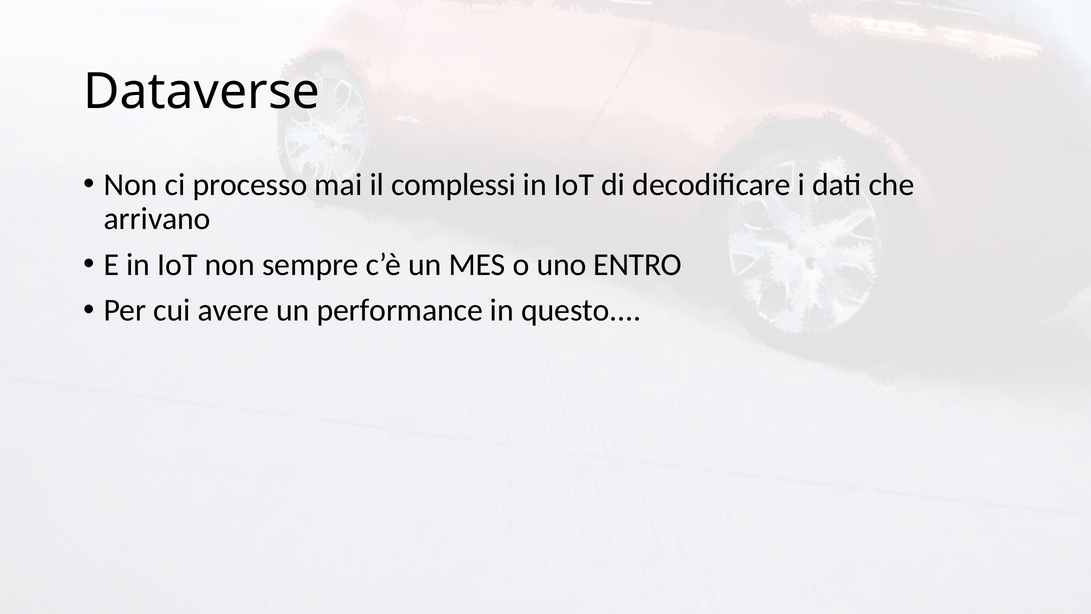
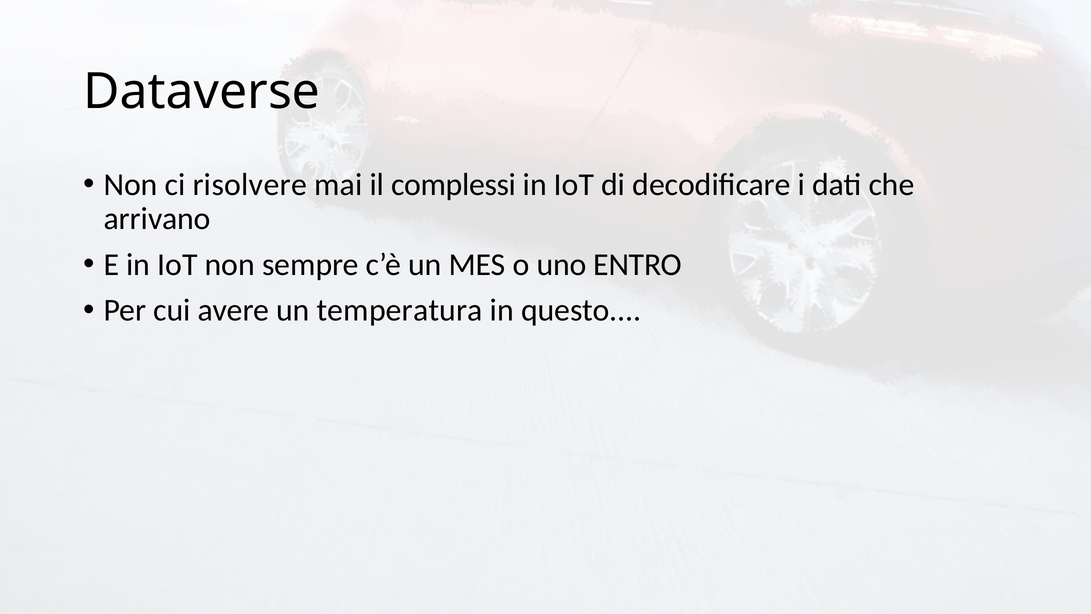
processo: processo -> risolvere
performance: performance -> temperatura
